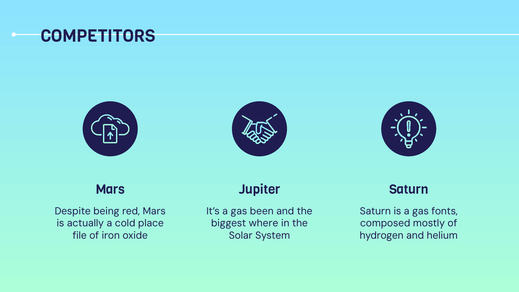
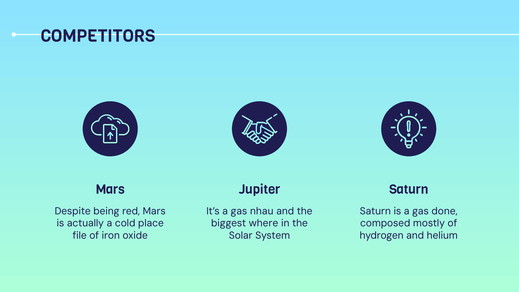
been: been -> nhau
fonts: fonts -> done
